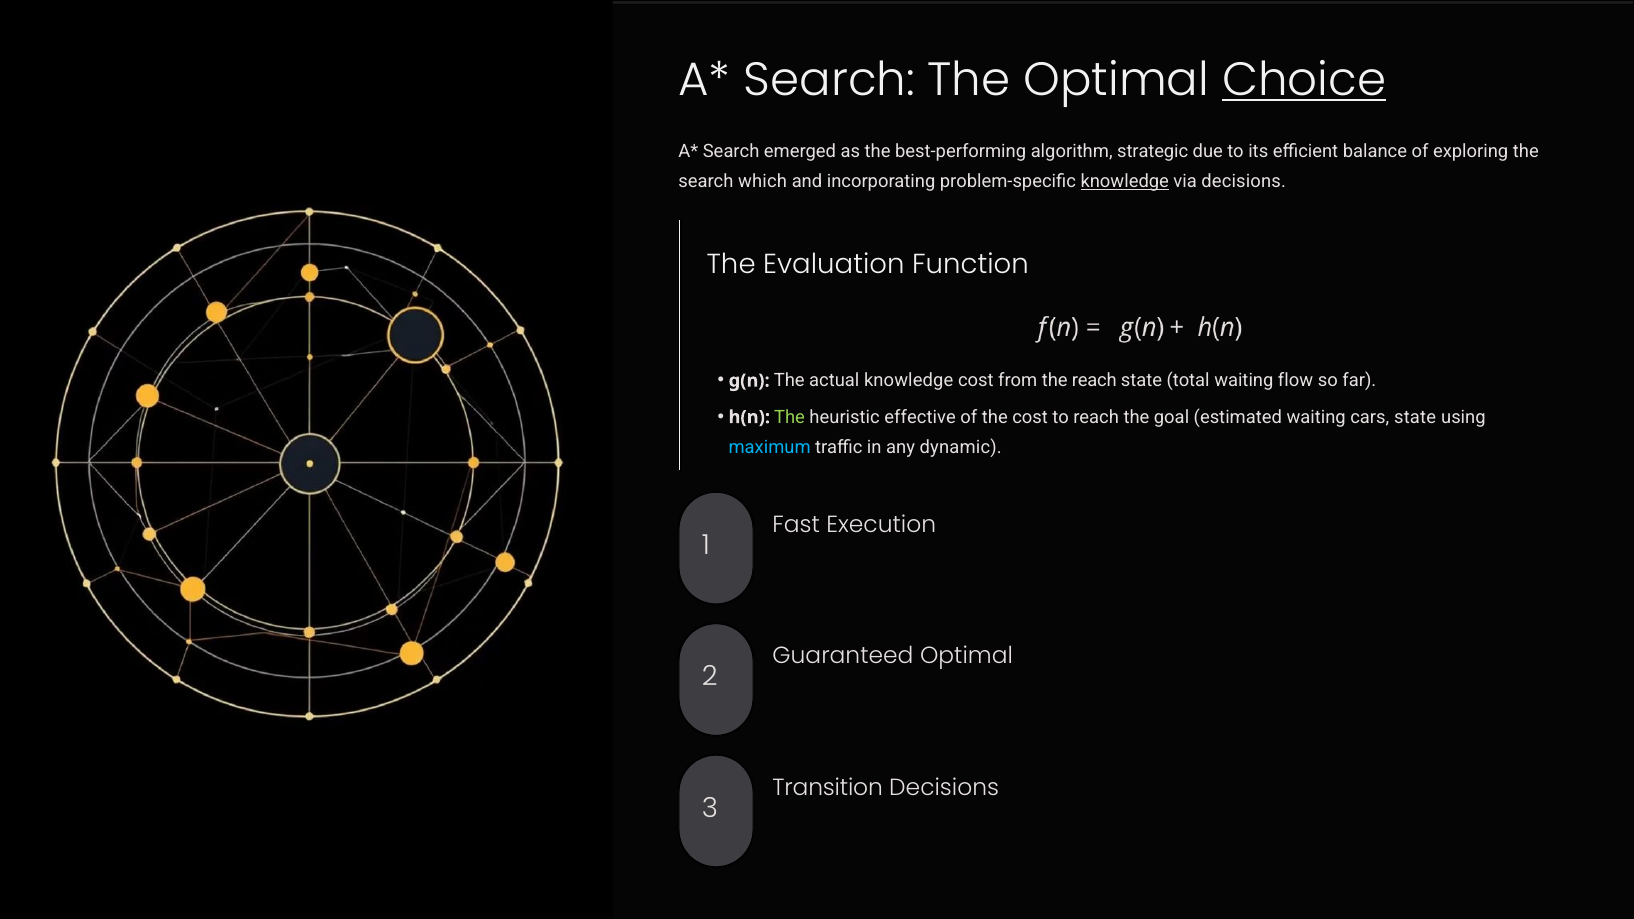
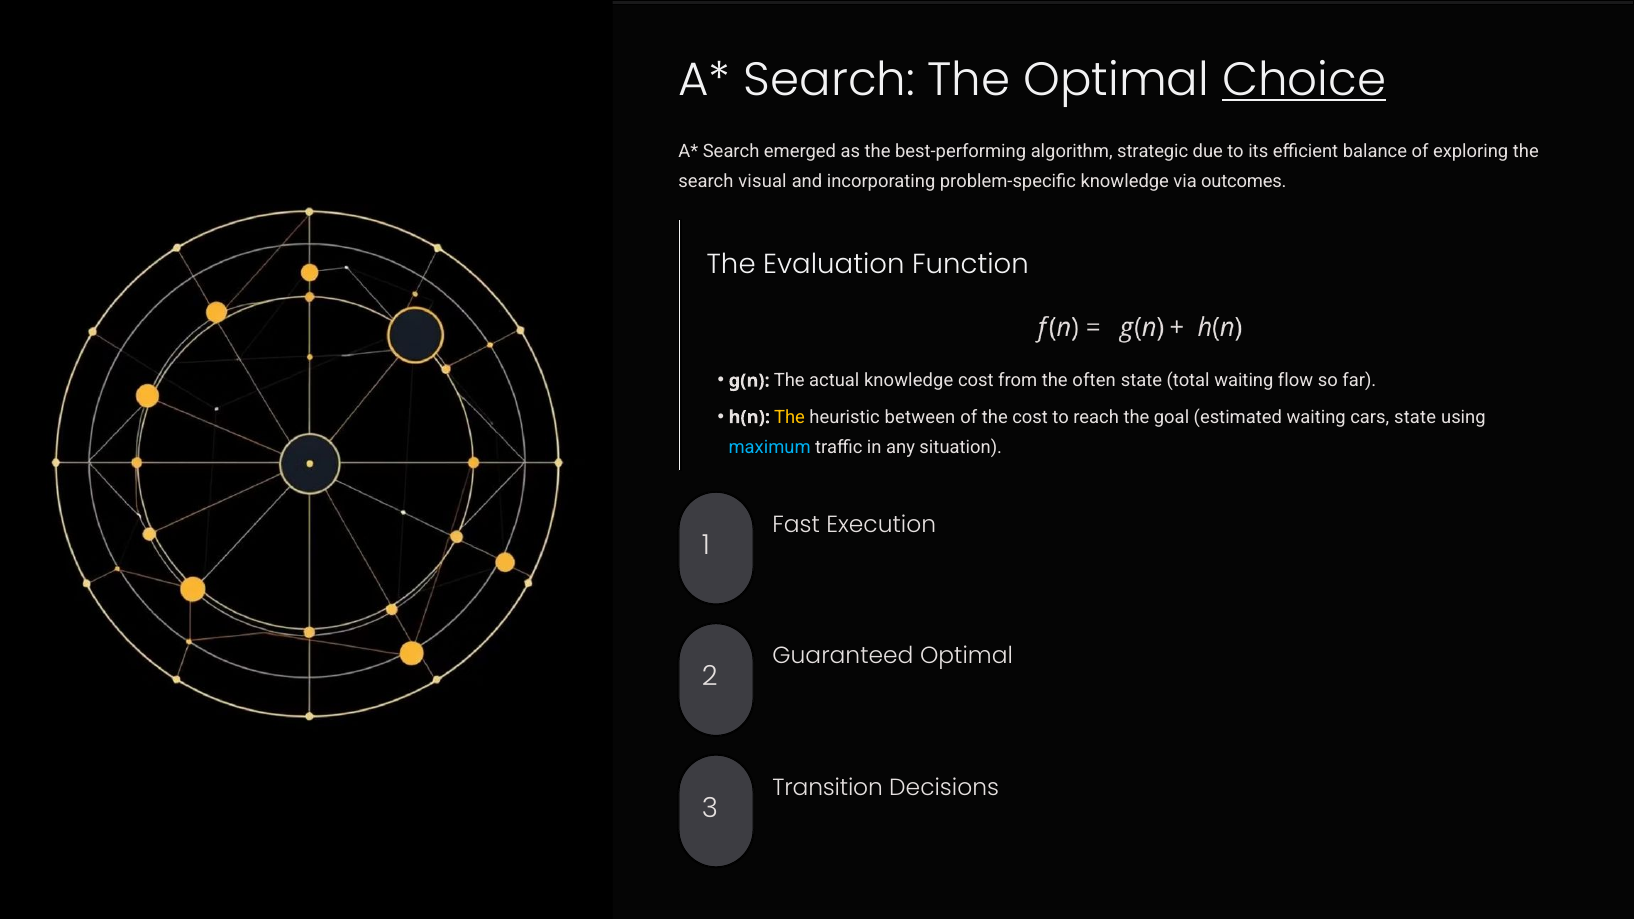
which: which -> visual
knowledge at (1125, 181) underline: present -> none
via decisions: decisions -> outcomes
the reach: reach -> often
The at (789, 417) colour: light green -> yellow
effective: effective -> between
dynamic: dynamic -> situation
